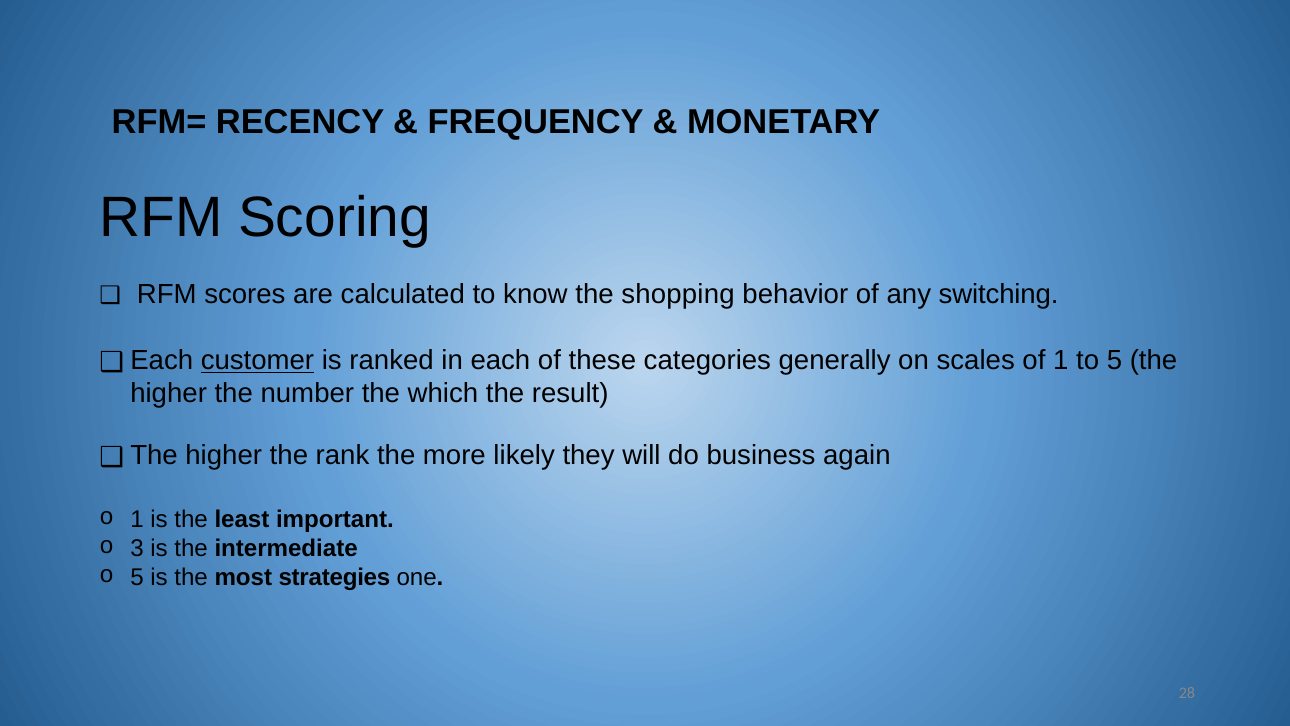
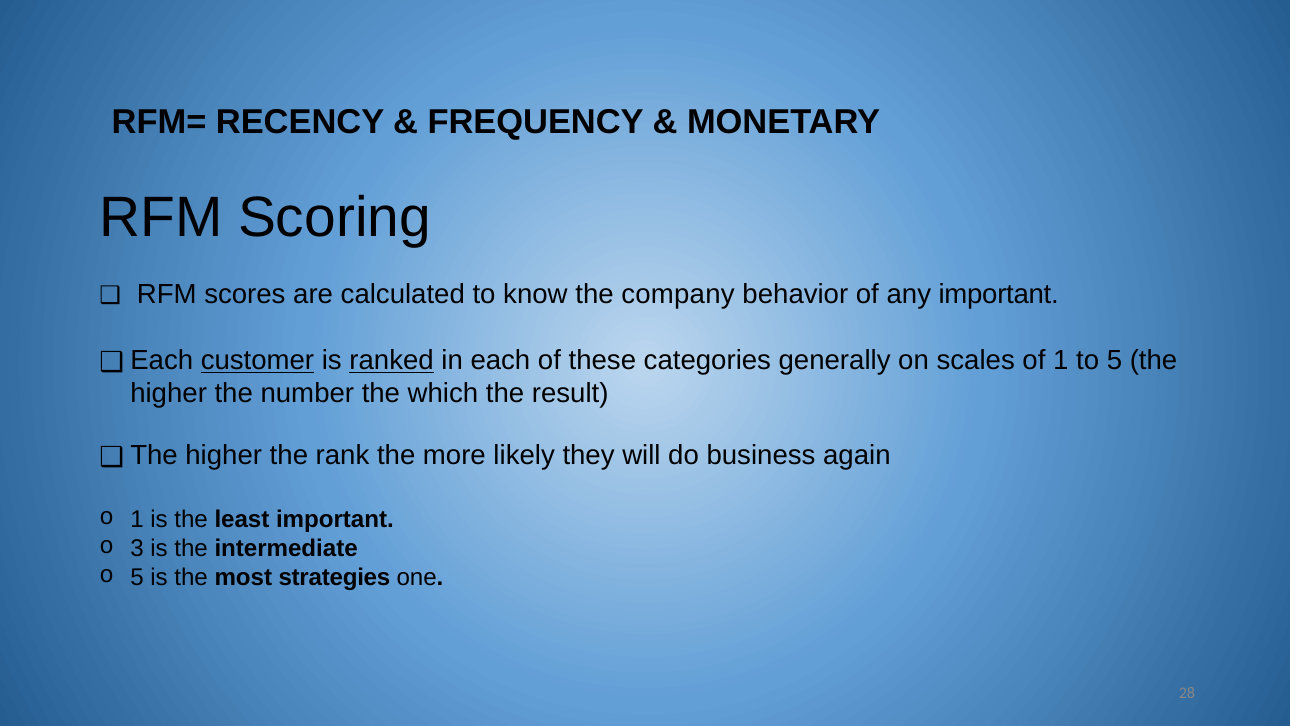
shopping: shopping -> company
any switching: switching -> important
ranked underline: none -> present
